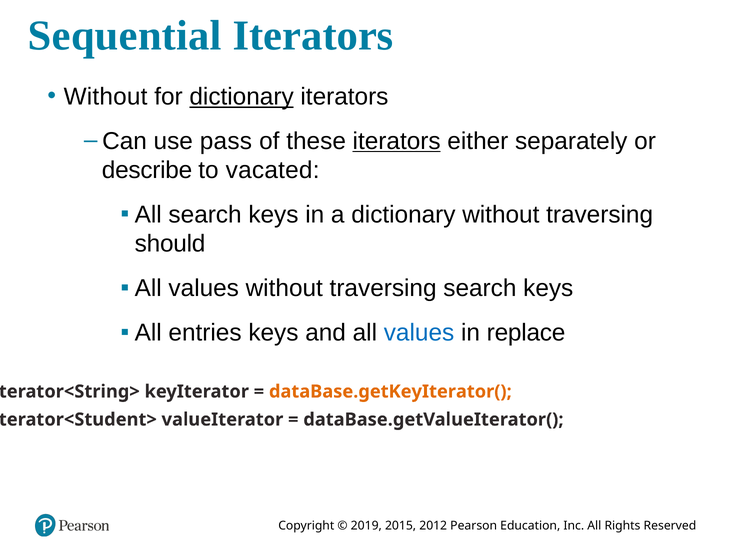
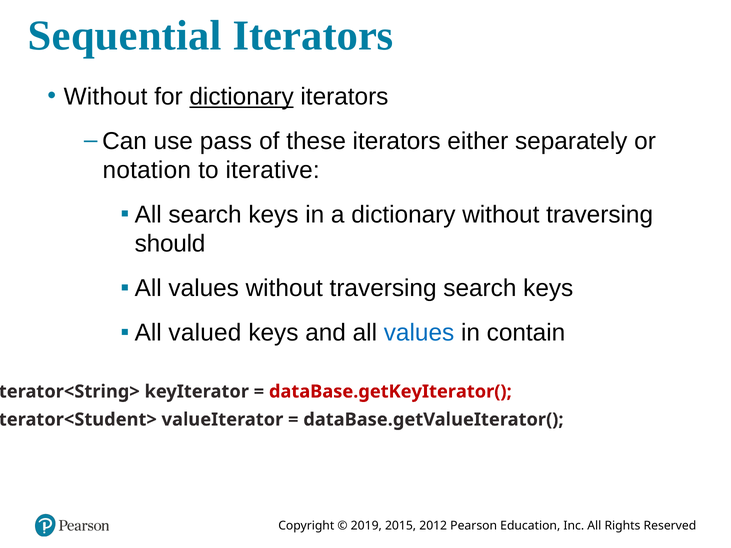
iterators at (397, 141) underline: present -> none
describe: describe -> notation
vacated: vacated -> iterative
entries: entries -> valued
replace: replace -> contain
dataBase.getKeyIterator( colour: orange -> red
